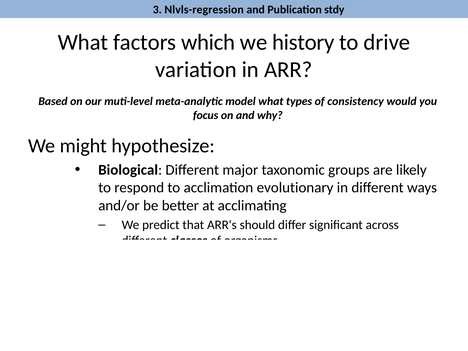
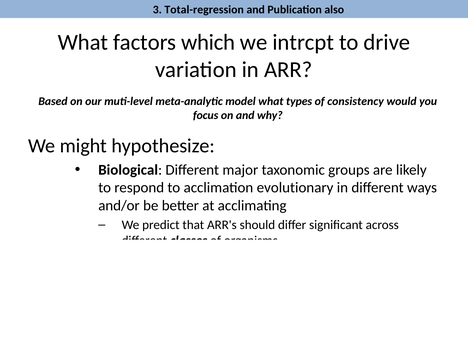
Nlvls-regression: Nlvls-regression -> Total-regression
stdy: stdy -> also
history: history -> intrcpt
